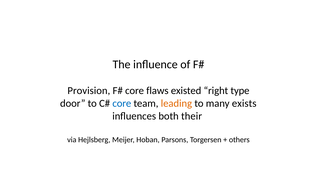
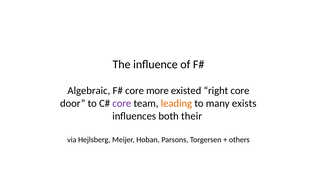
Provision: Provision -> Algebraic
flaws: flaws -> more
right type: type -> core
core at (122, 103) colour: blue -> purple
